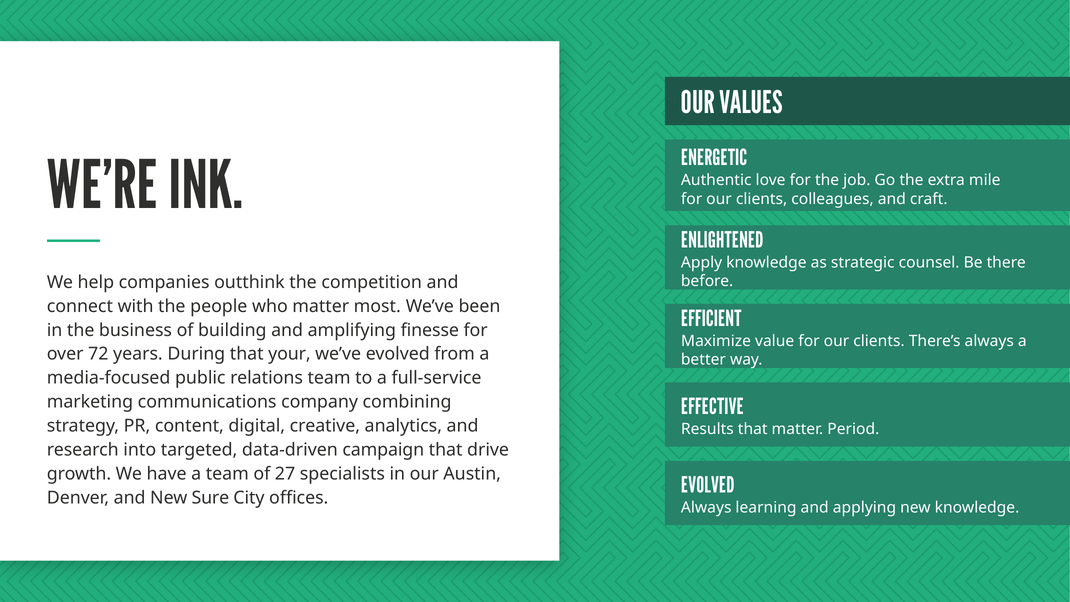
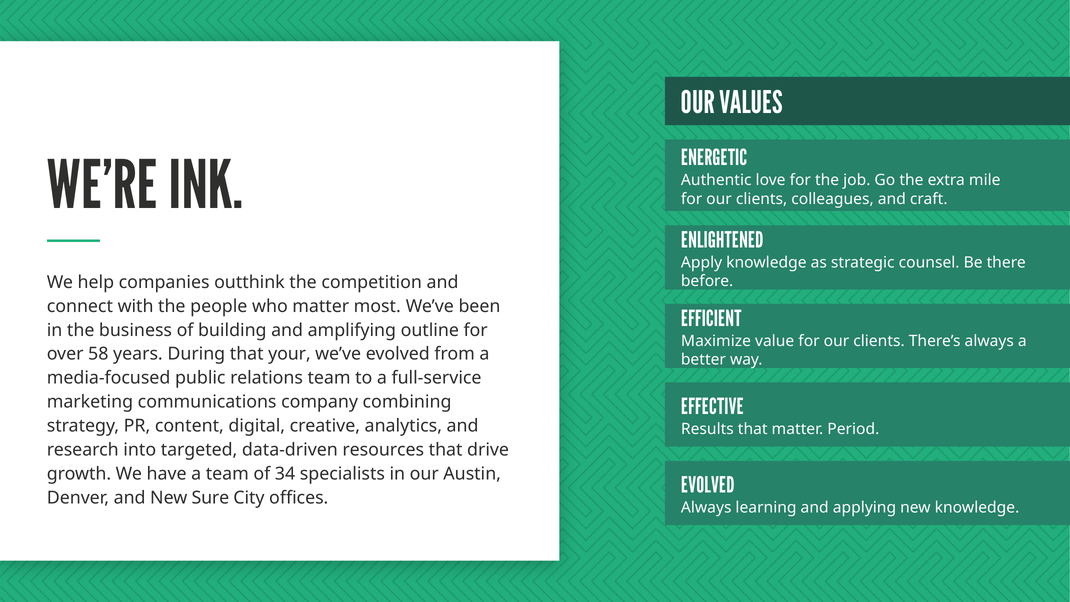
finesse: finesse -> outline
72: 72 -> 58
campaign: campaign -> resources
27: 27 -> 34
